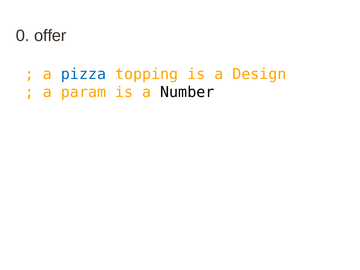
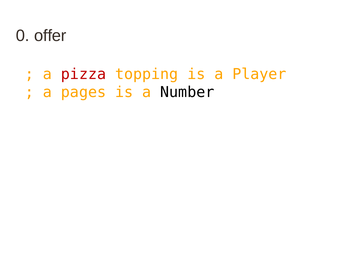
pizza colour: blue -> red
Design: Design -> Player
param: param -> pages
